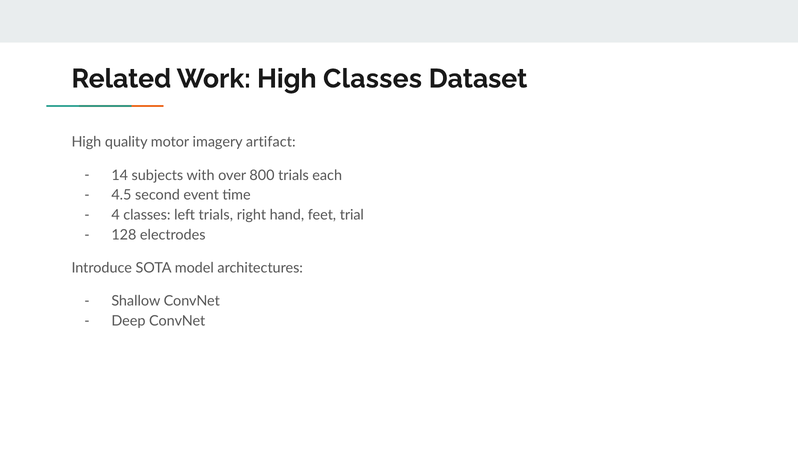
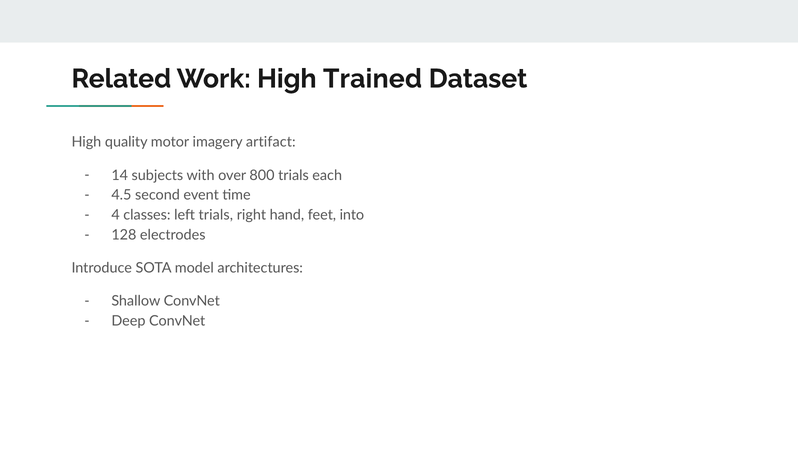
High Classes: Classes -> Trained
trial: trial -> into
